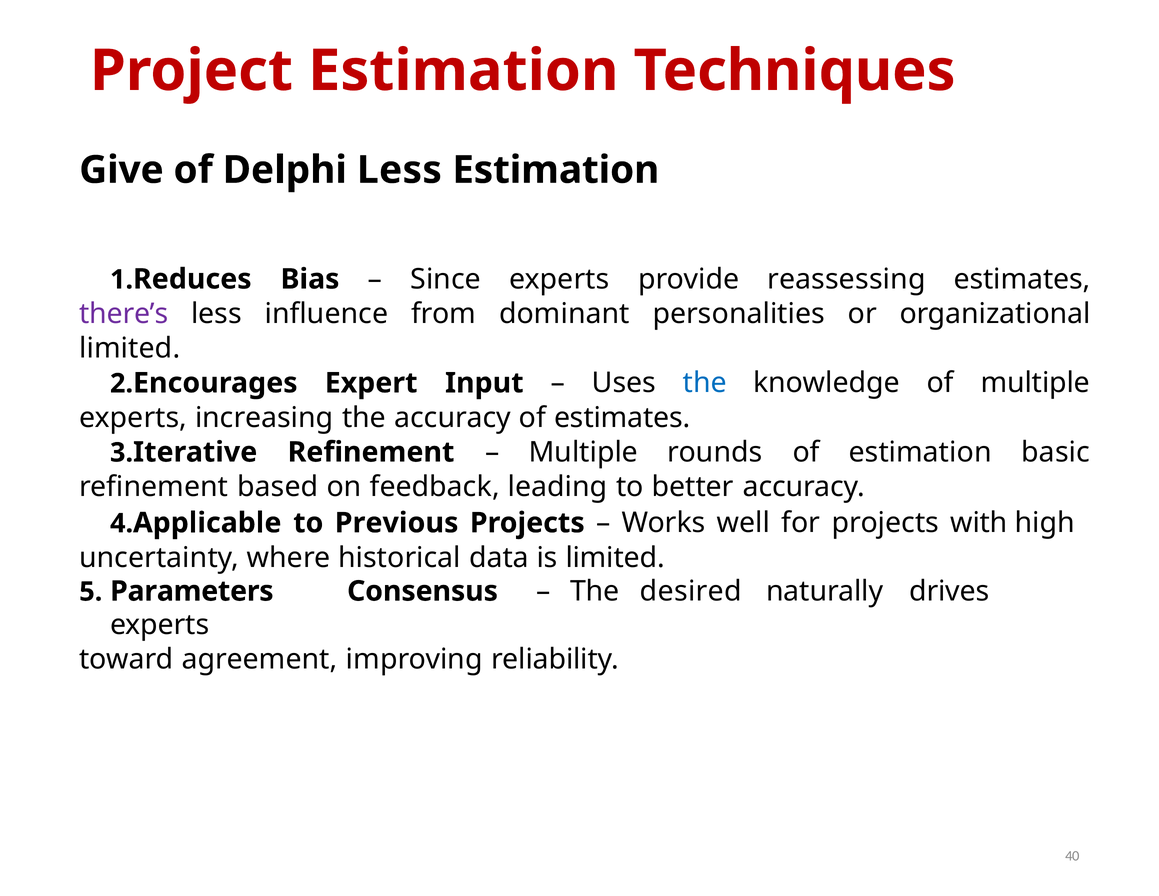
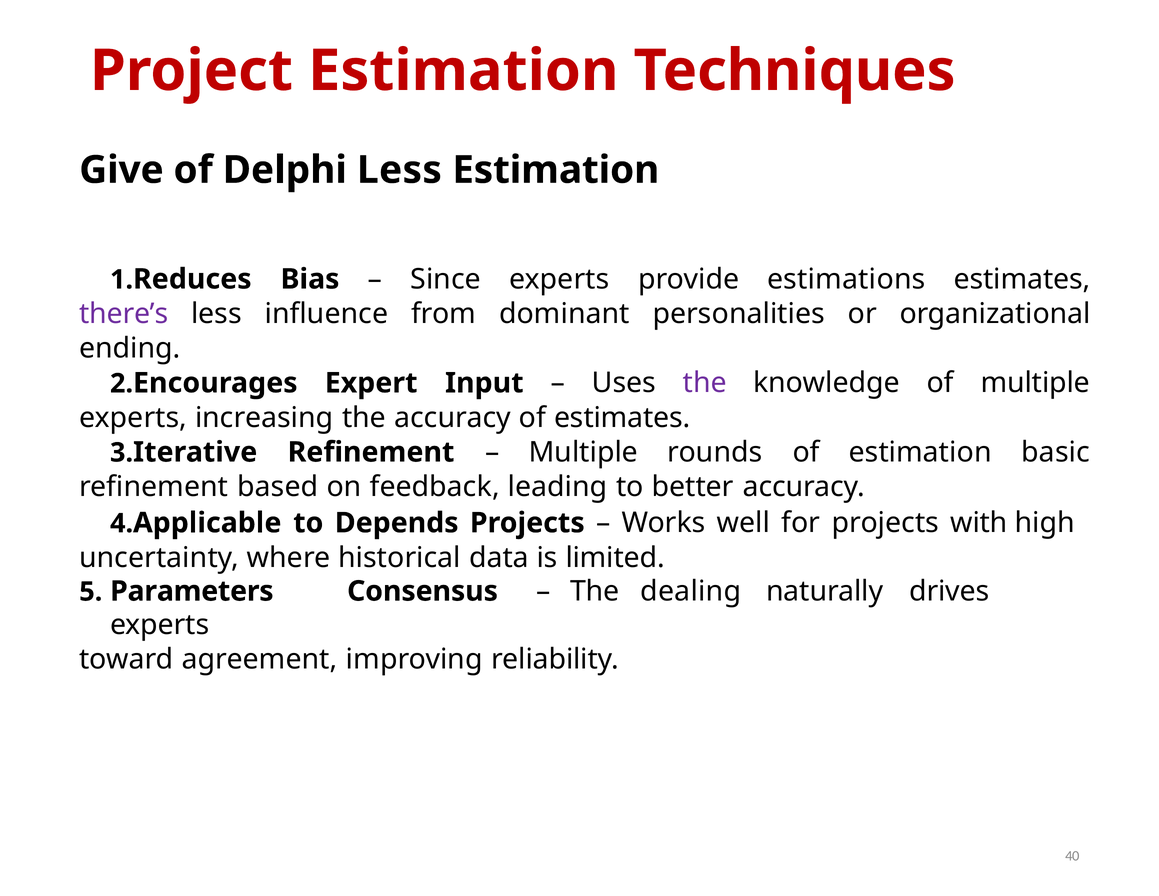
reassessing: reassessing -> estimations
limited at (130, 348): limited -> ending
the at (705, 383) colour: blue -> purple
Previous: Previous -> Depends
desired: desired -> dealing
